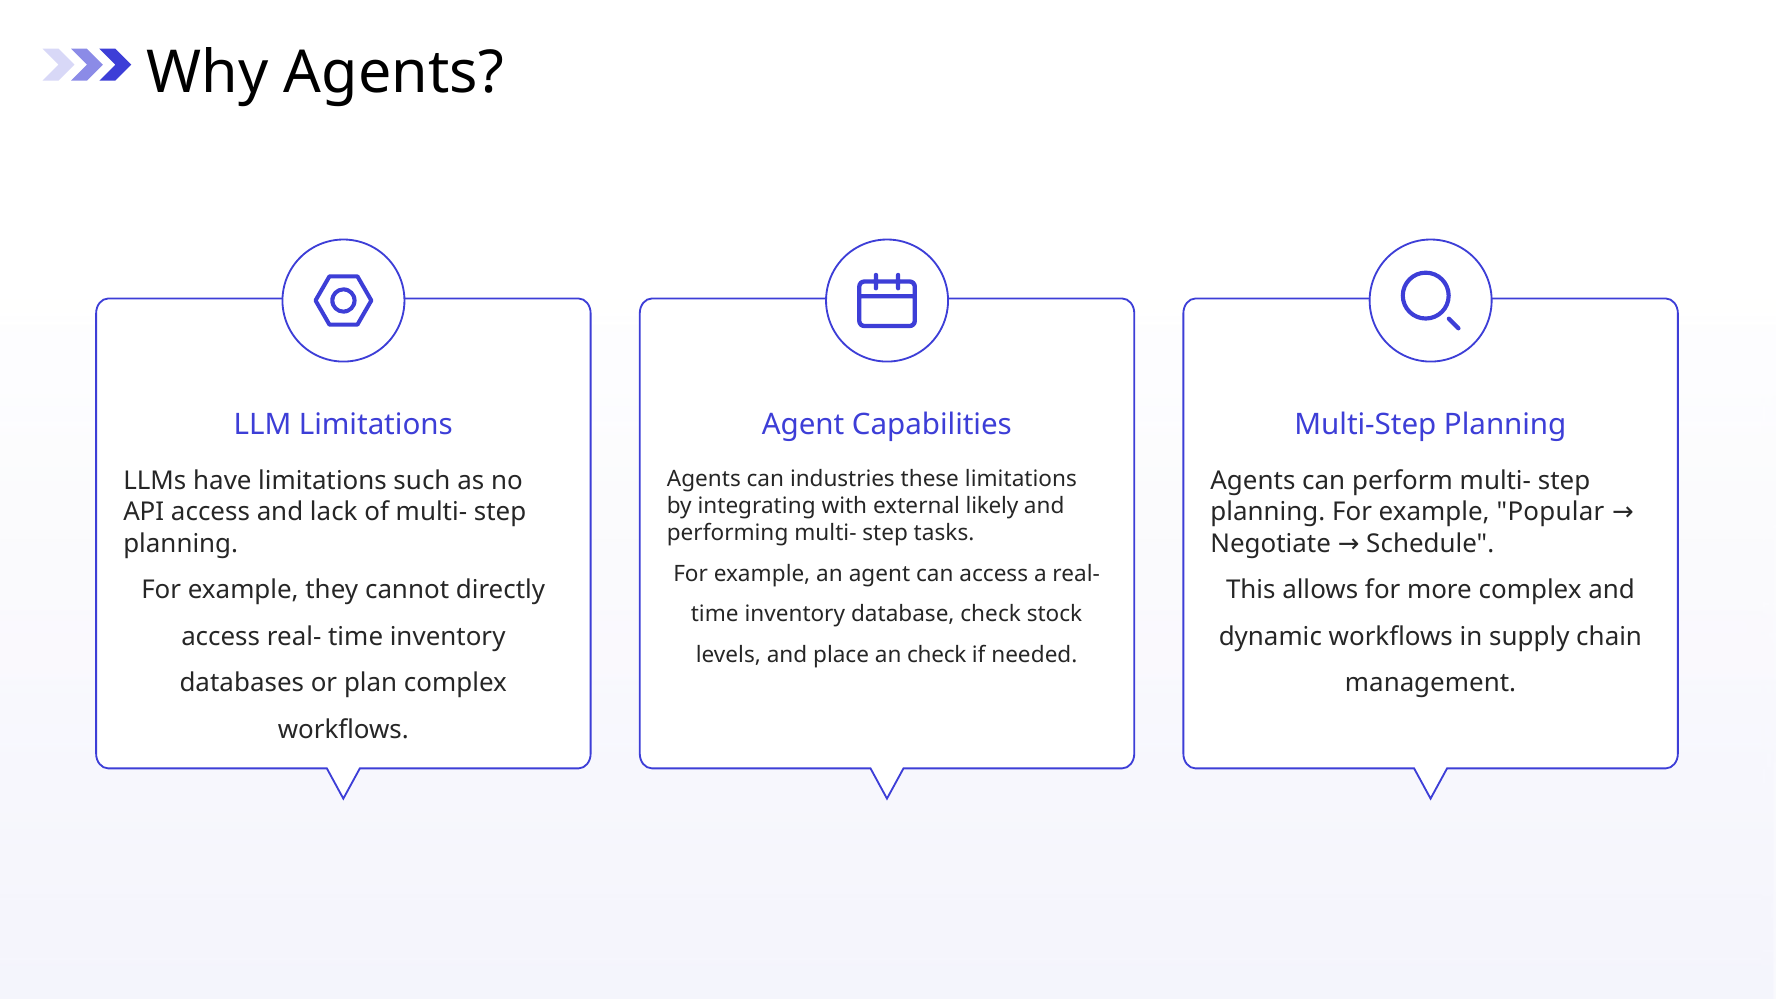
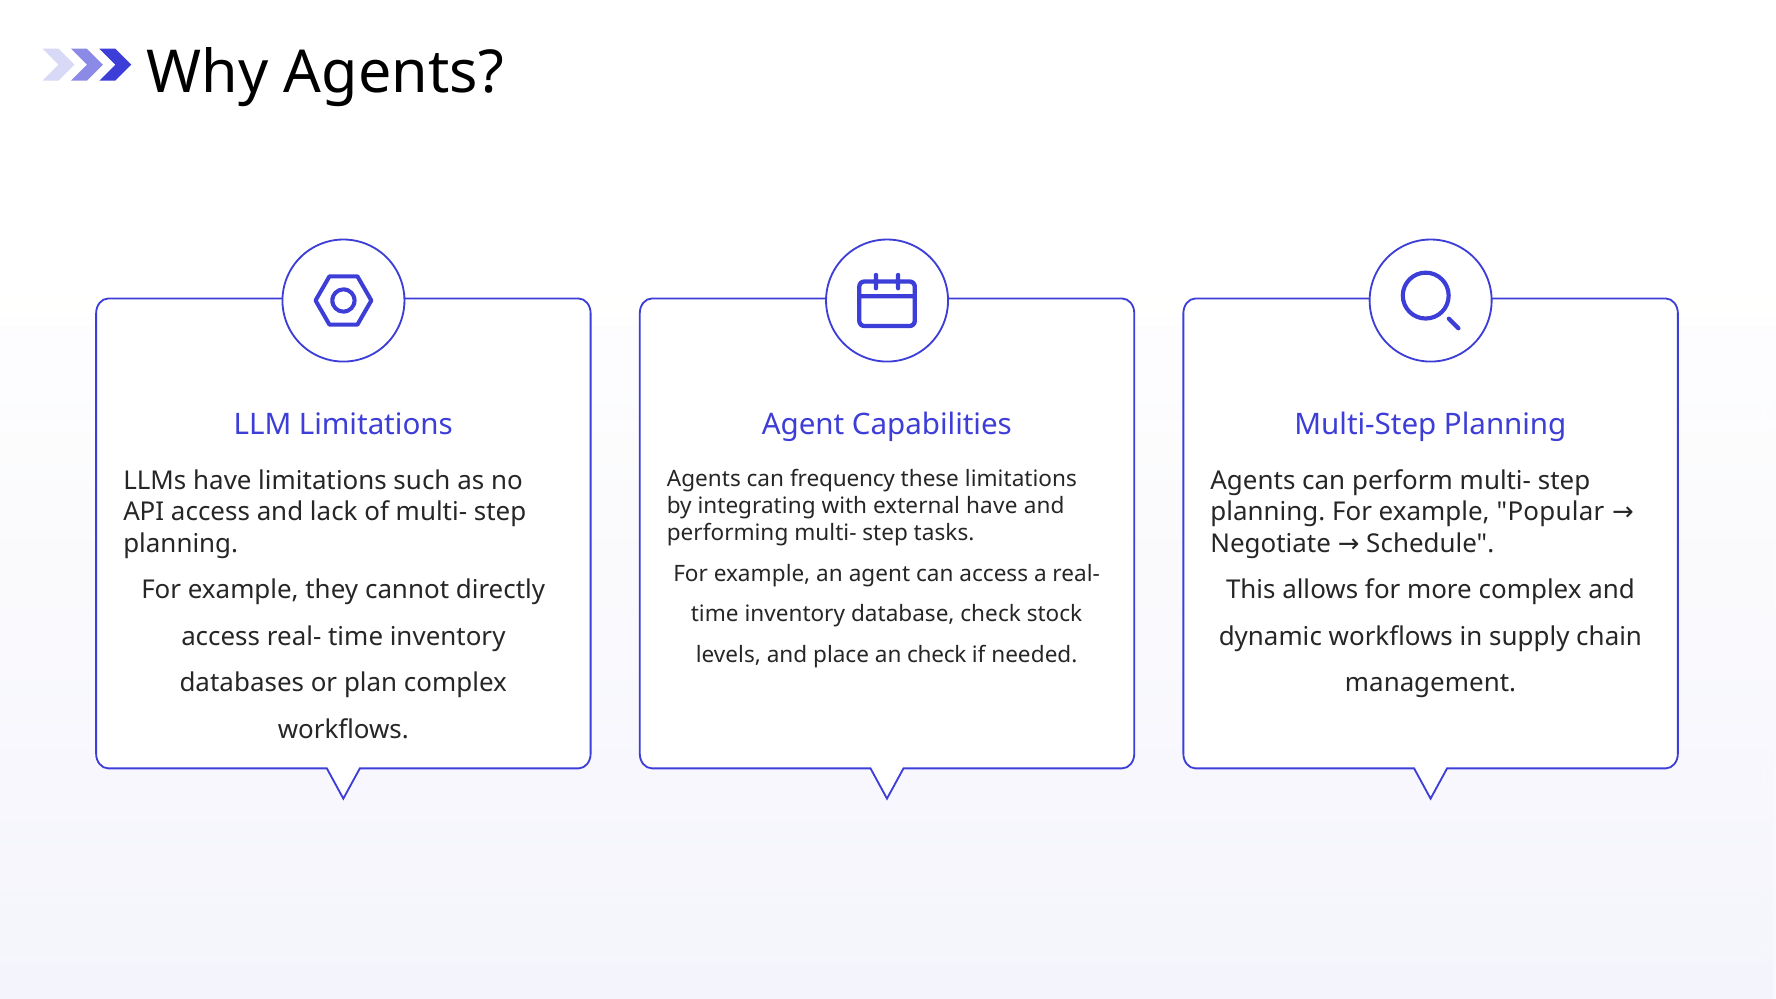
industries: industries -> frequency
external likely: likely -> have
